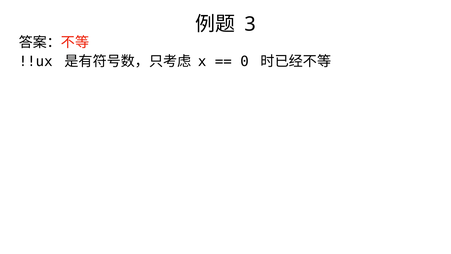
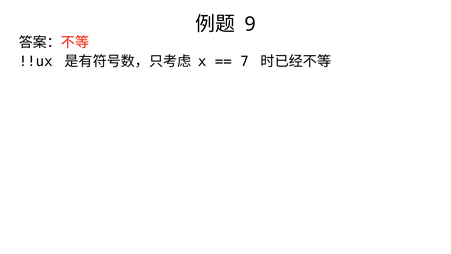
3: 3 -> 9
0: 0 -> 7
